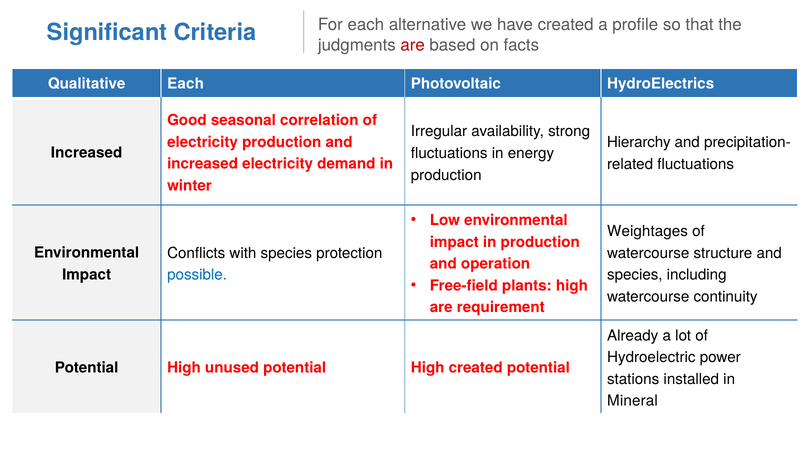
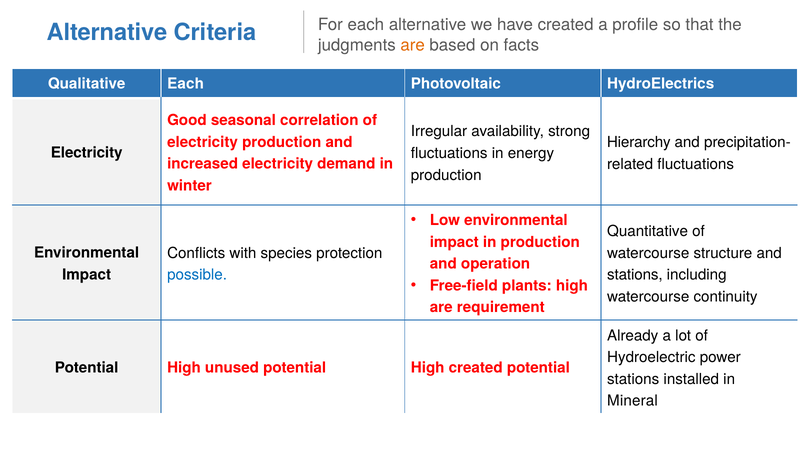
Significant at (107, 32): Significant -> Alternative
are at (413, 45) colour: red -> orange
Increased at (87, 153): Increased -> Electricity
Weightages: Weightages -> Quantitative
species at (635, 275): species -> stations
